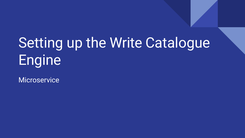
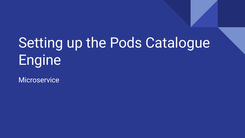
Write: Write -> Pods
